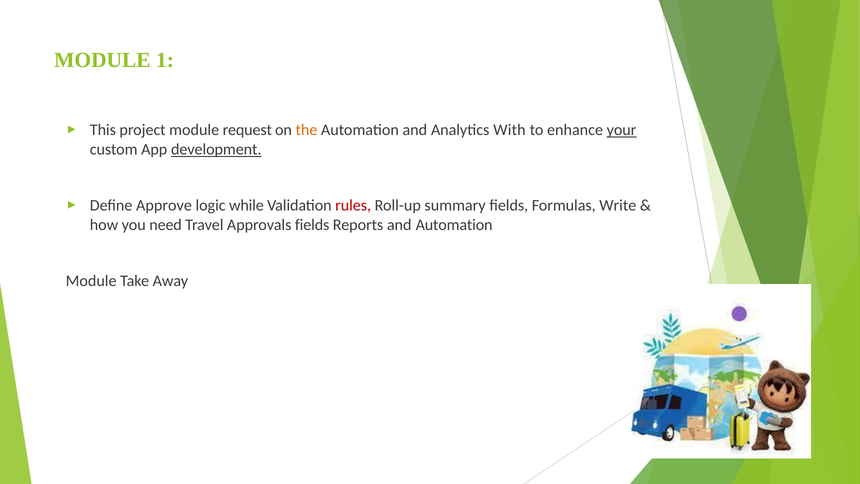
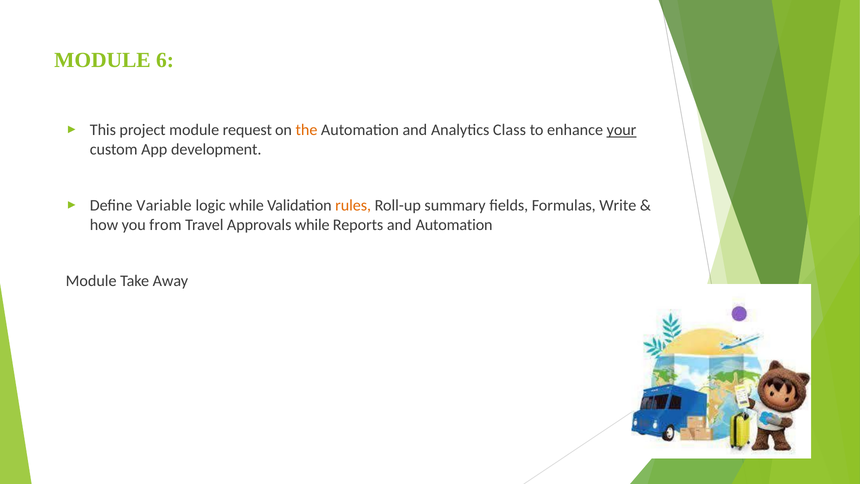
1: 1 -> 6
With: With -> Class
development underline: present -> none
Approve: Approve -> Variable
rules colour: red -> orange
need: need -> from
Approvals fields: fields -> while
